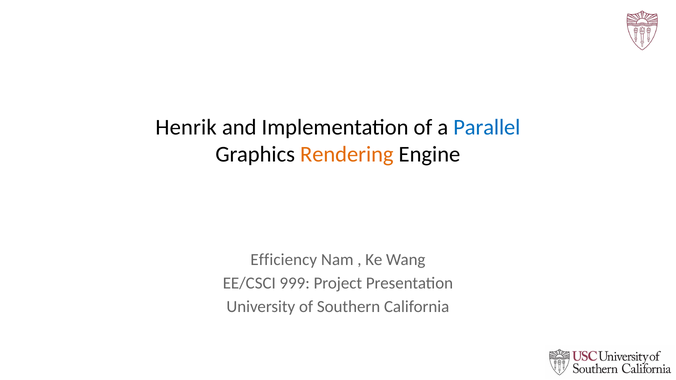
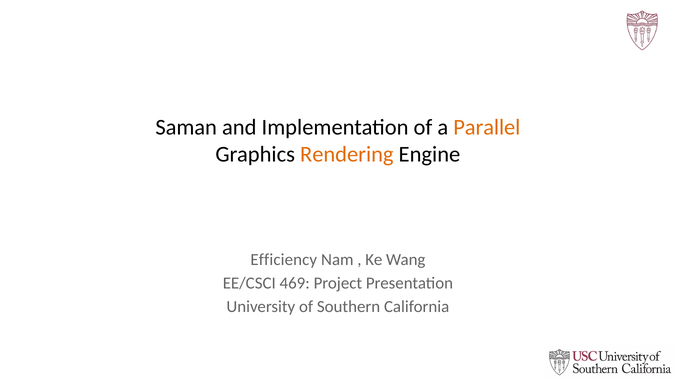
Henrik: Henrik -> Saman
Parallel colour: blue -> orange
999: 999 -> 469
